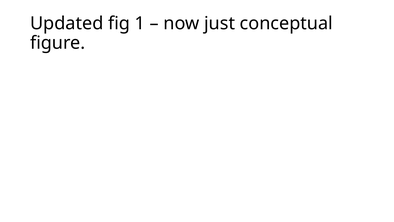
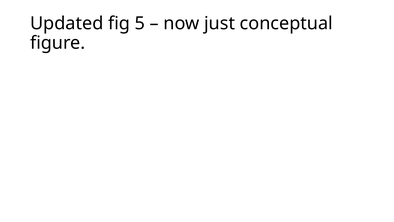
1: 1 -> 5
